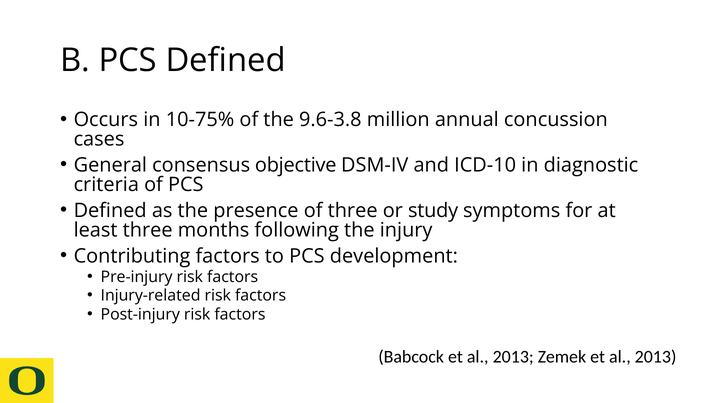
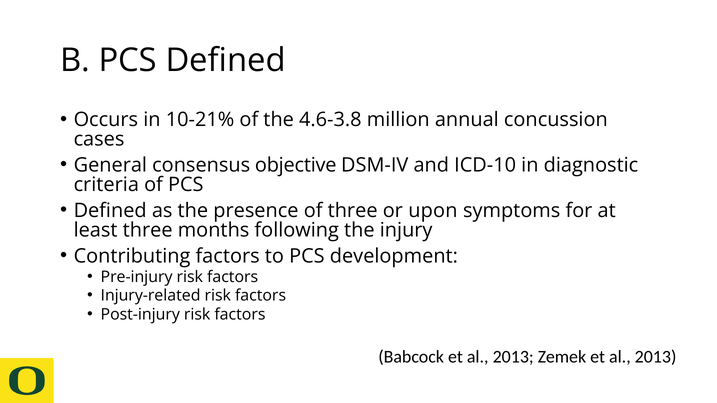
10-75%: 10-75% -> 10-21%
9.6-3.8: 9.6-3.8 -> 4.6-3.8
study: study -> upon
